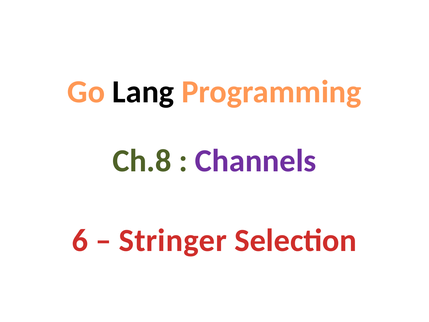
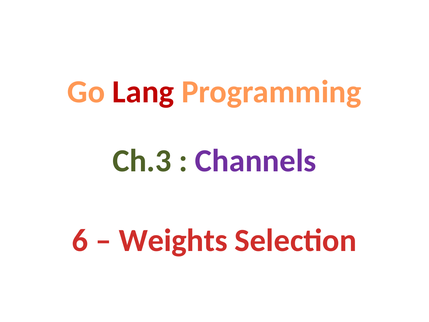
Lang colour: black -> red
Ch.8: Ch.8 -> Ch.3
Stringer: Stringer -> Weights
